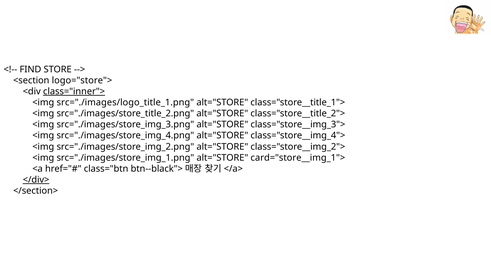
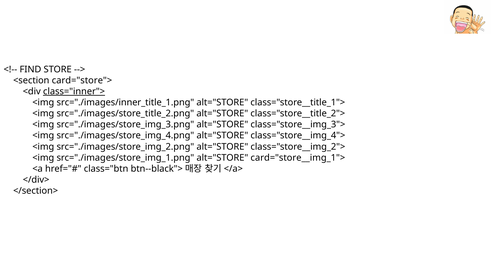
logo="store">: logo="store"> -> card="store">
src="./images/logo_title_1.png: src="./images/logo_title_1.png -> src="./images/inner_title_1.png
</div> underline: present -> none
